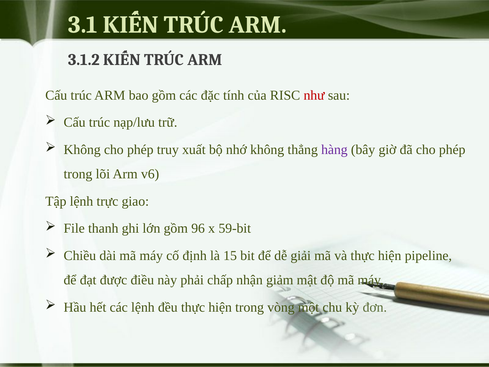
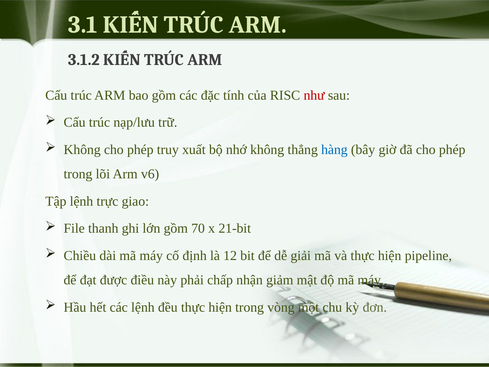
hàng colour: purple -> blue
96: 96 -> 70
59-bit: 59-bit -> 21-bit
15: 15 -> 12
